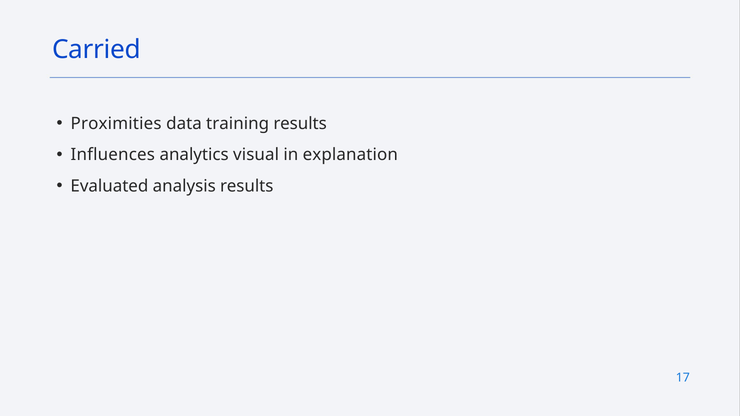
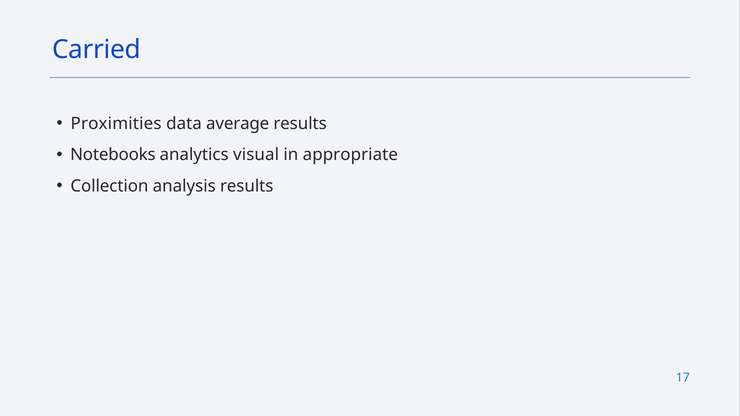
training: training -> average
Influences: Influences -> Notebooks
explanation: explanation -> appropriate
Evaluated: Evaluated -> Collection
